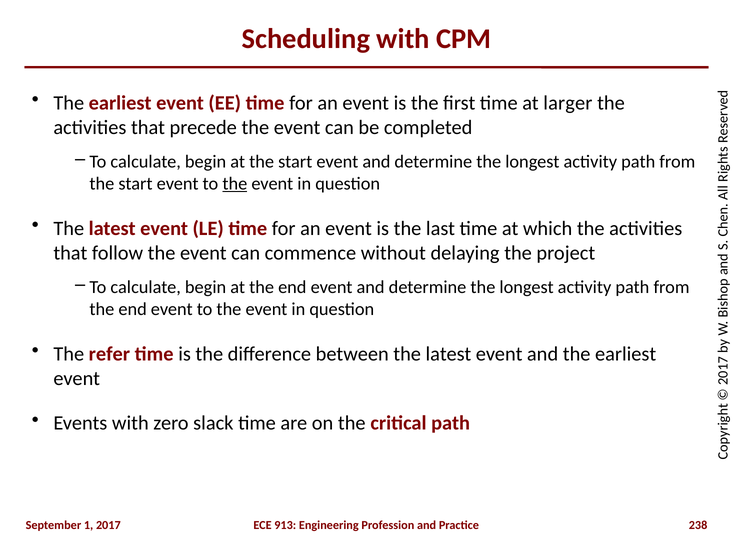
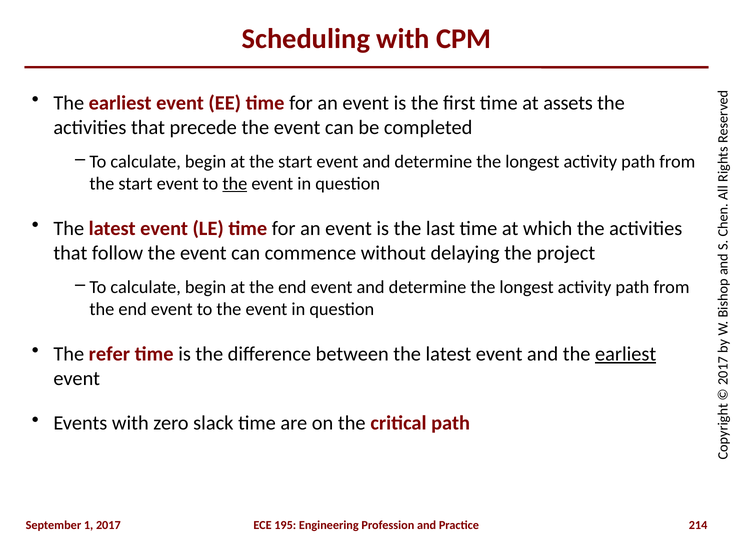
larger: larger -> assets
earliest at (626, 354) underline: none -> present
913: 913 -> 195
238: 238 -> 214
